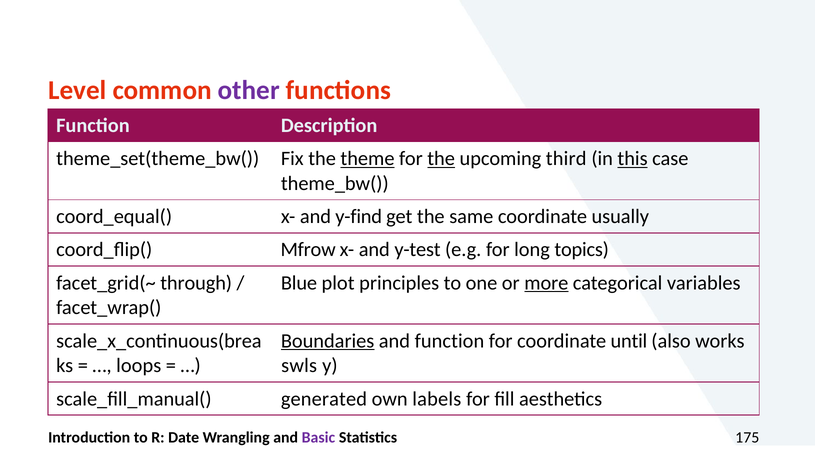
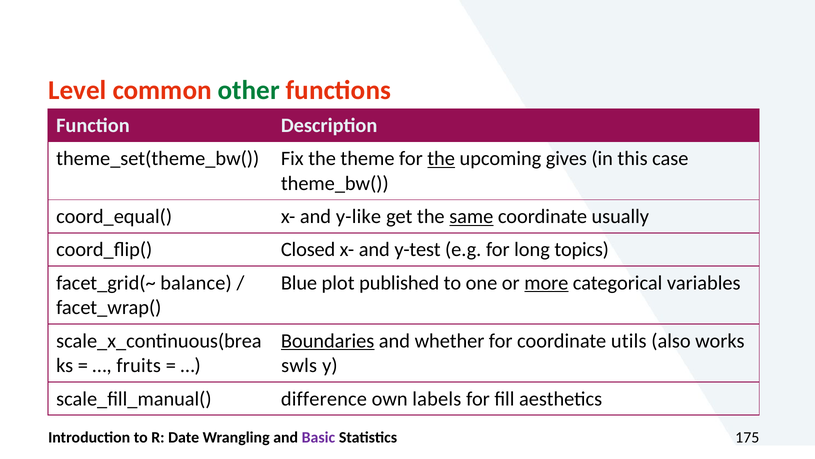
other colour: purple -> green
theme underline: present -> none
third: third -> gives
this underline: present -> none
y-find: y-find -> y-like
same underline: none -> present
Mfrow: Mfrow -> Closed
through: through -> balance
principles: principles -> published
and function: function -> whether
until: until -> utils
loops: loops -> fruits
generated: generated -> difference
